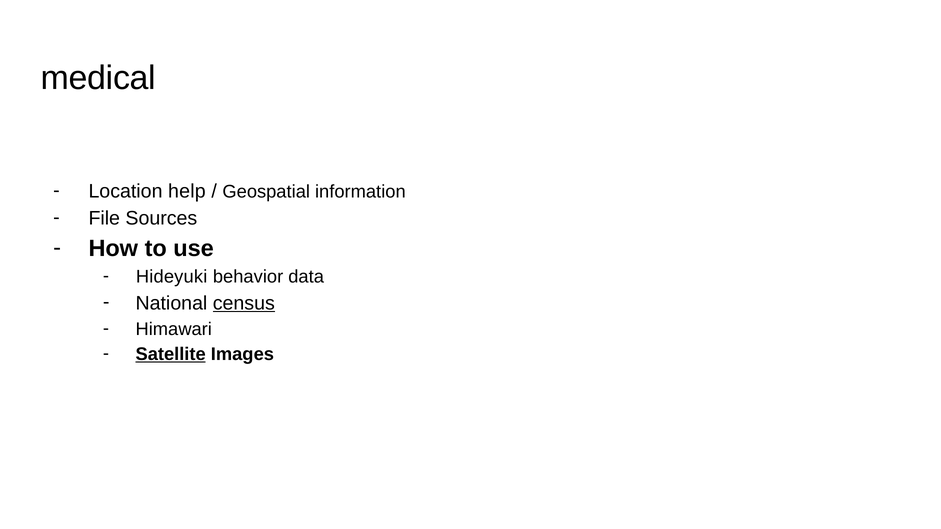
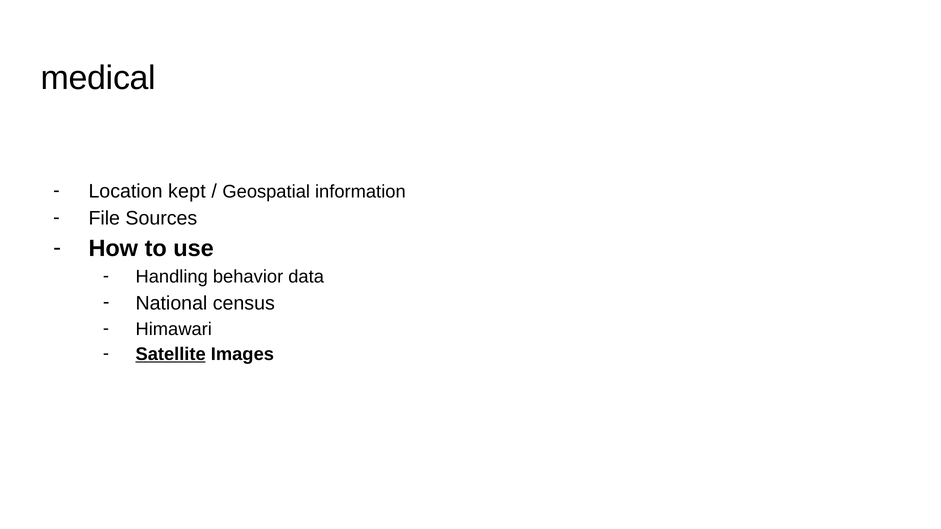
help: help -> kept
Hideyuki: Hideyuki -> Handling
census underline: present -> none
